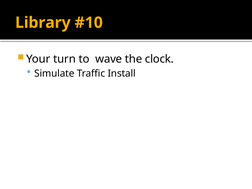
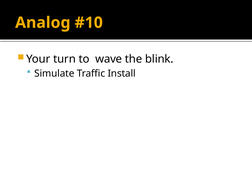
Library: Library -> Analog
clock: clock -> blink
